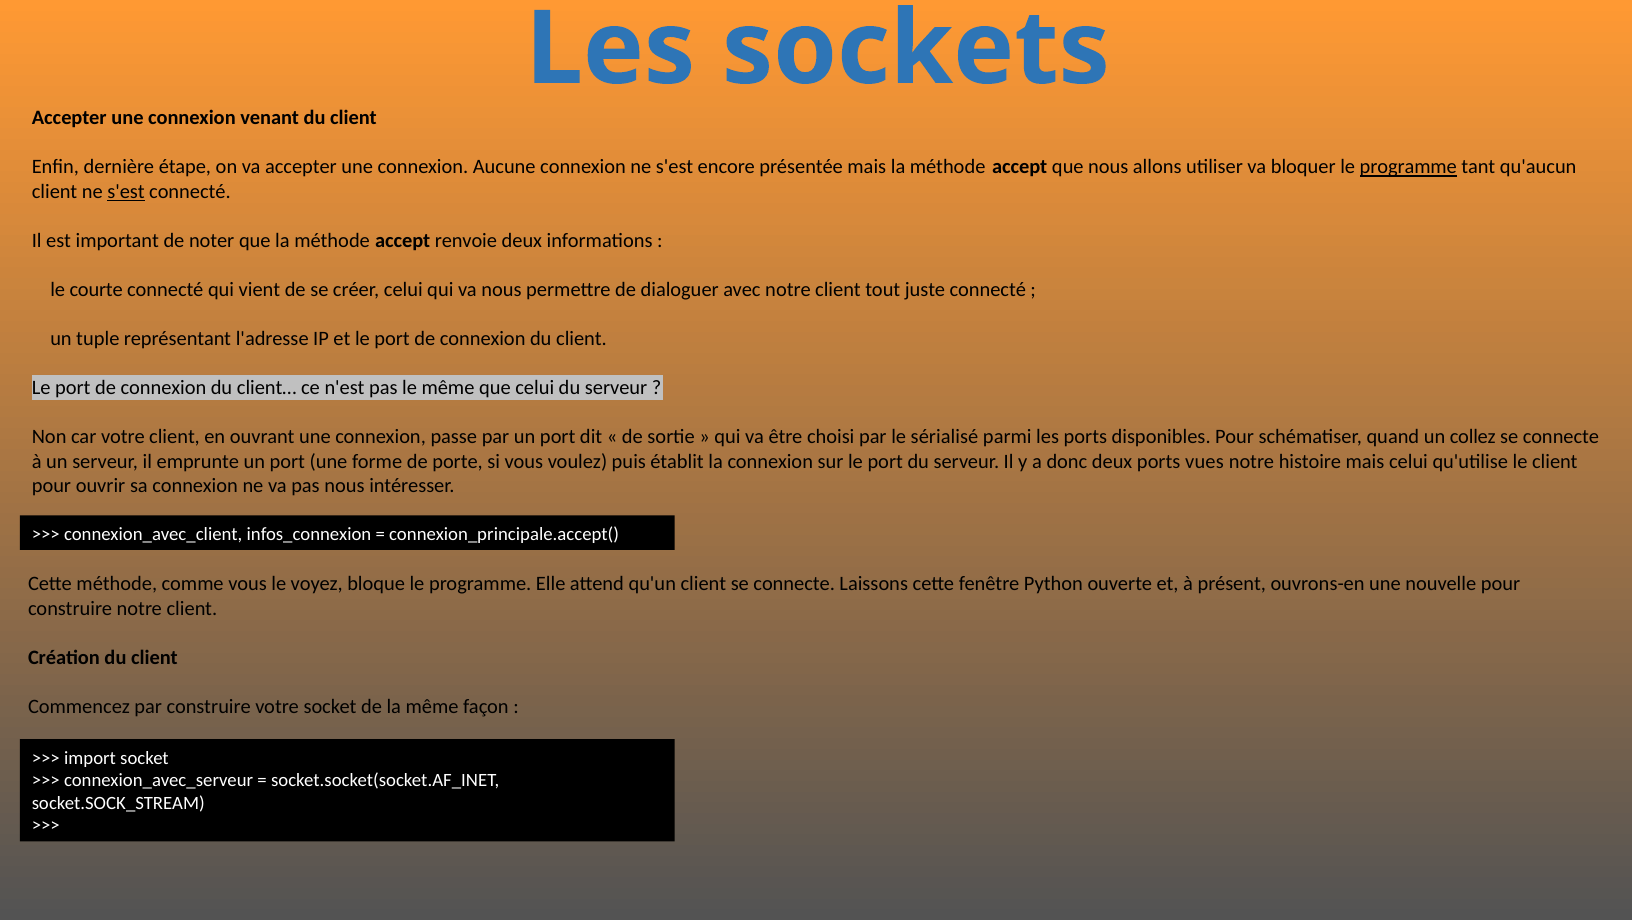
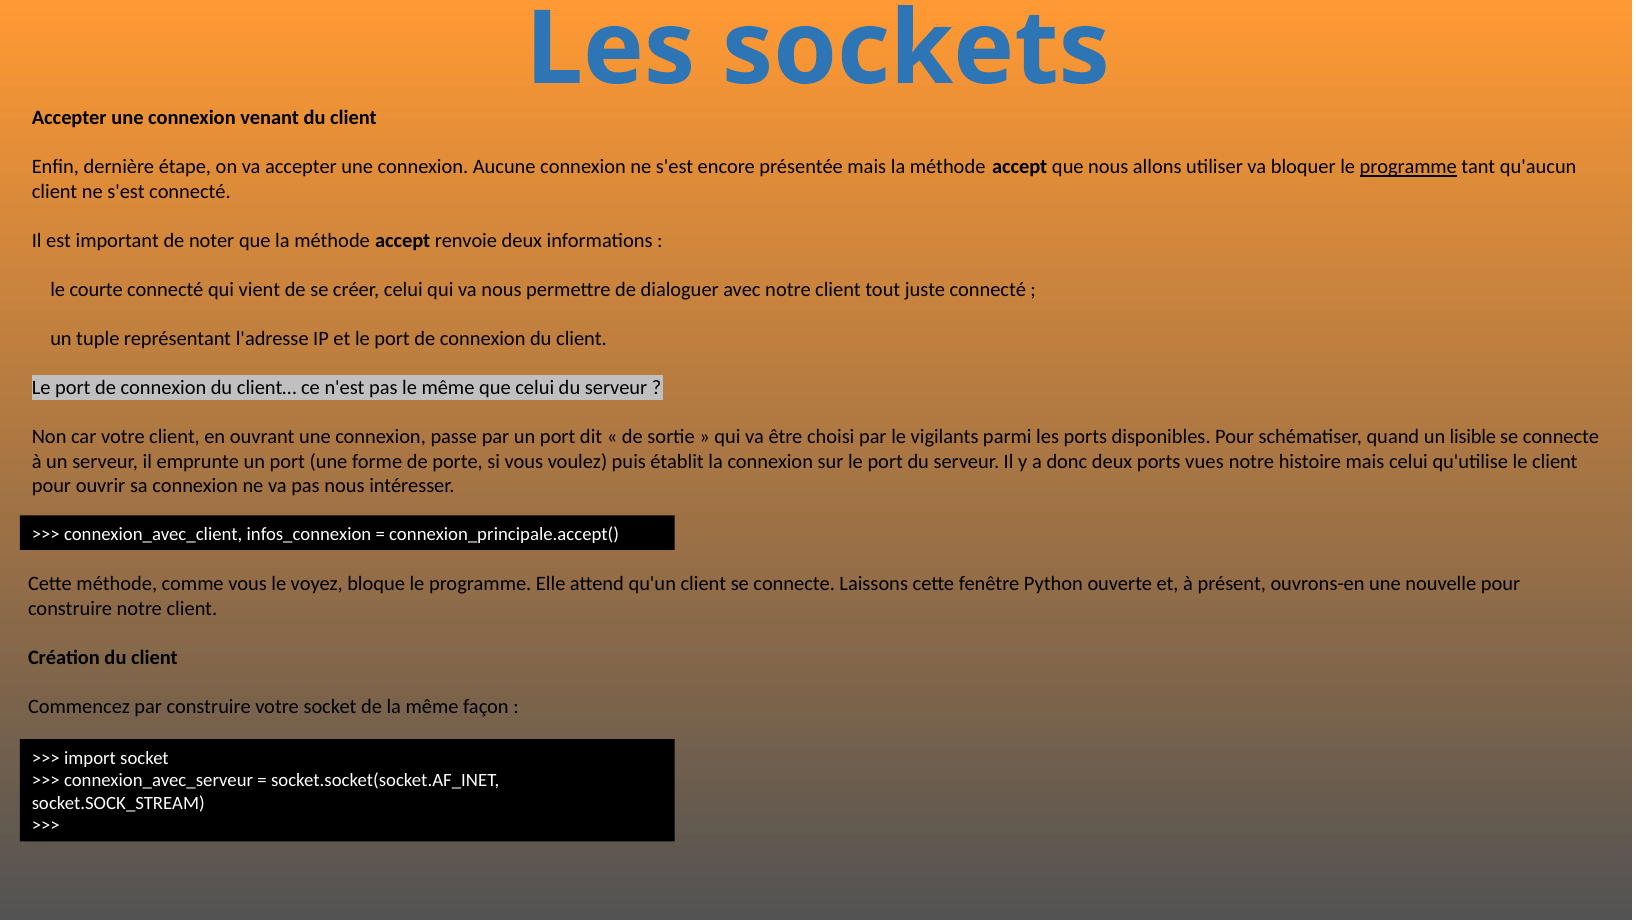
s'est at (126, 192) underline: present -> none
sérialisé: sérialisé -> vigilants
collez: collez -> lisible
